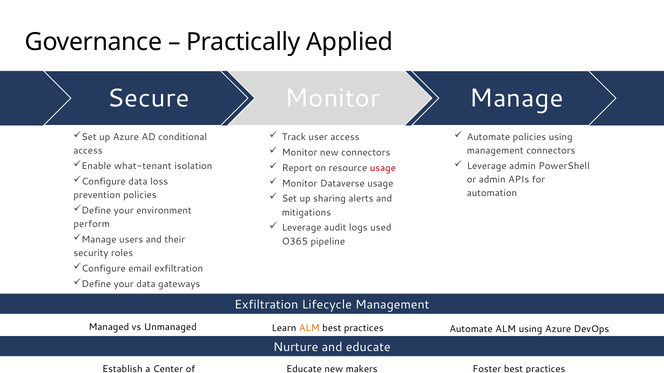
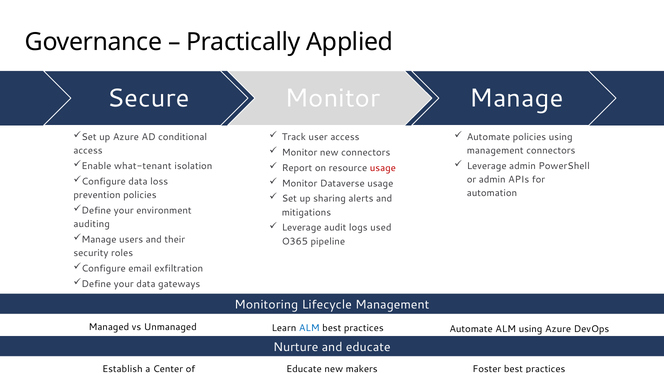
perform: perform -> auditing
Exfiltration at (266, 305): Exfiltration -> Monitoring
ALM at (309, 328) colour: orange -> blue
